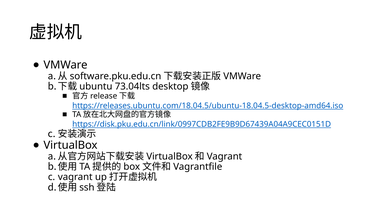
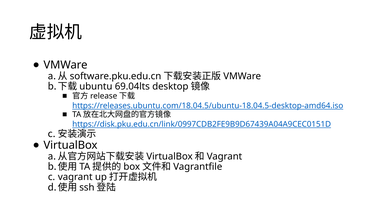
73.04lts: 73.04lts -> 69.04lts
